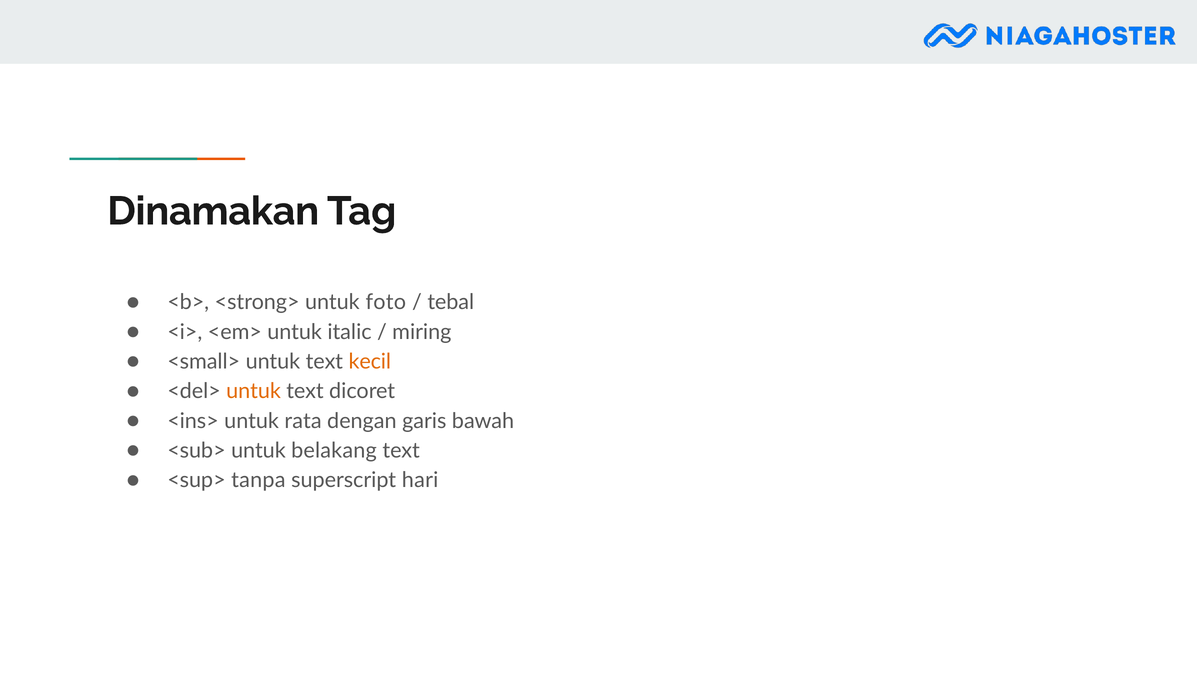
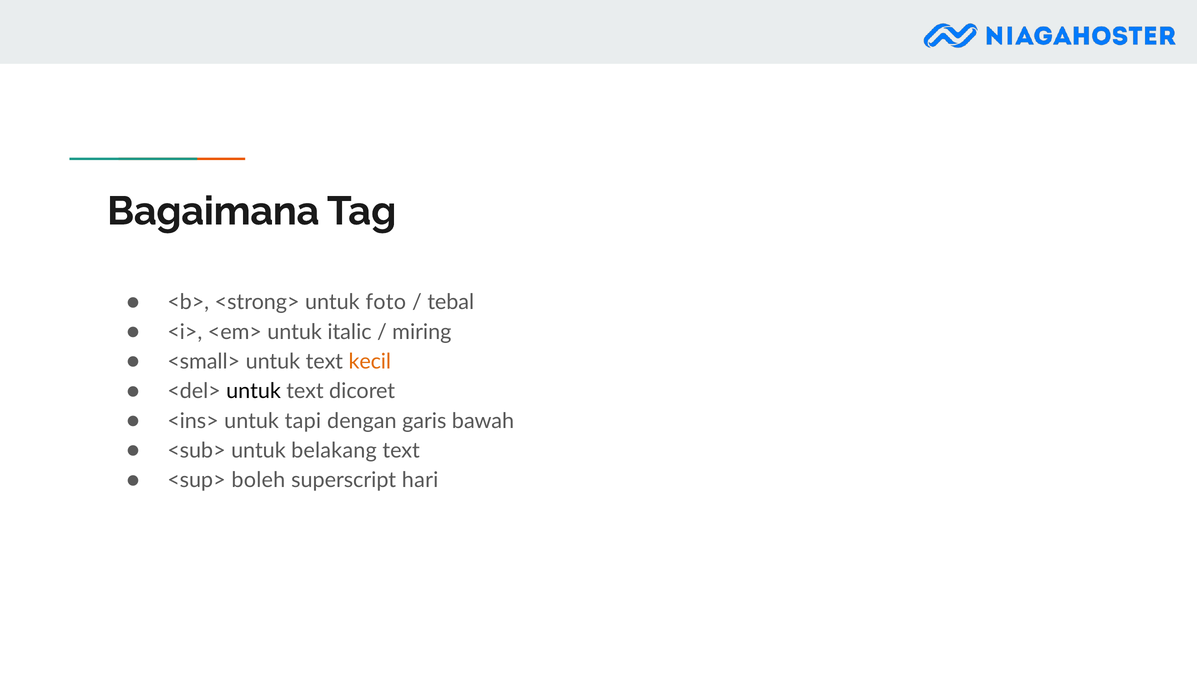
Dinamakan: Dinamakan -> Bagaimana
untuk at (254, 391) colour: orange -> black
rata: rata -> tapi
tanpa: tanpa -> boleh
